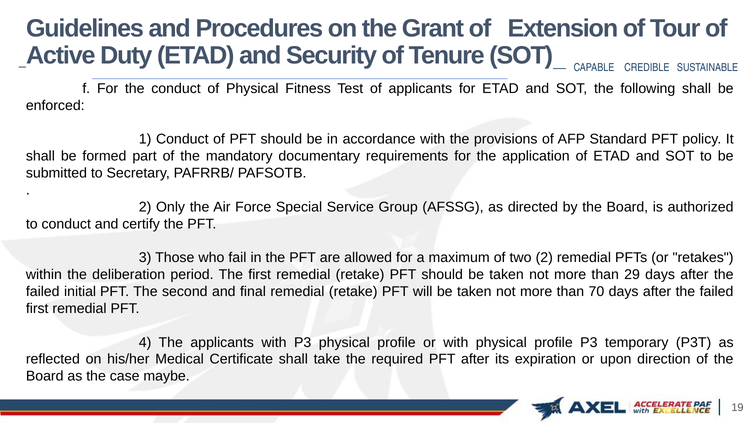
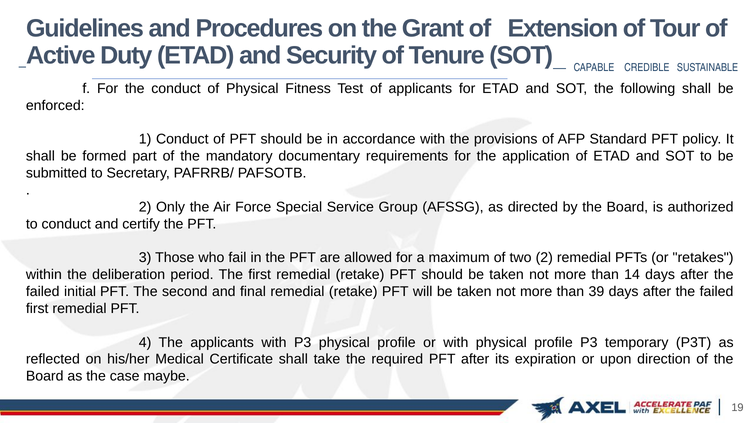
29: 29 -> 14
70: 70 -> 39
